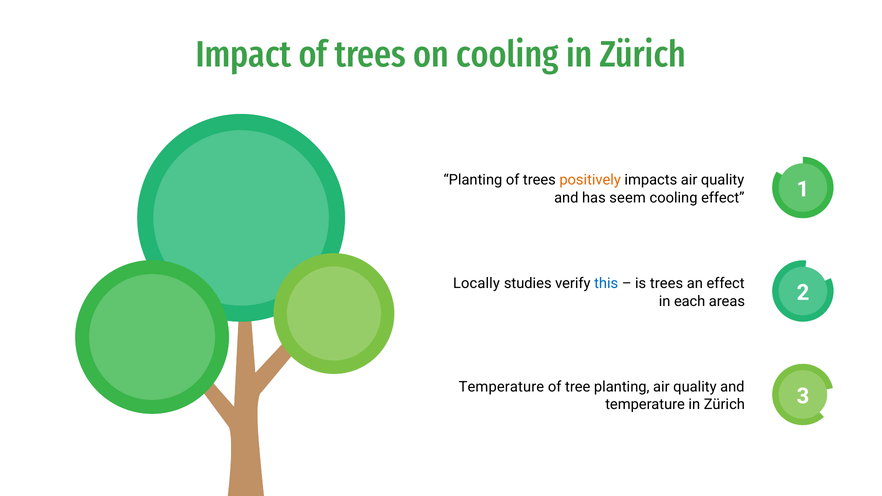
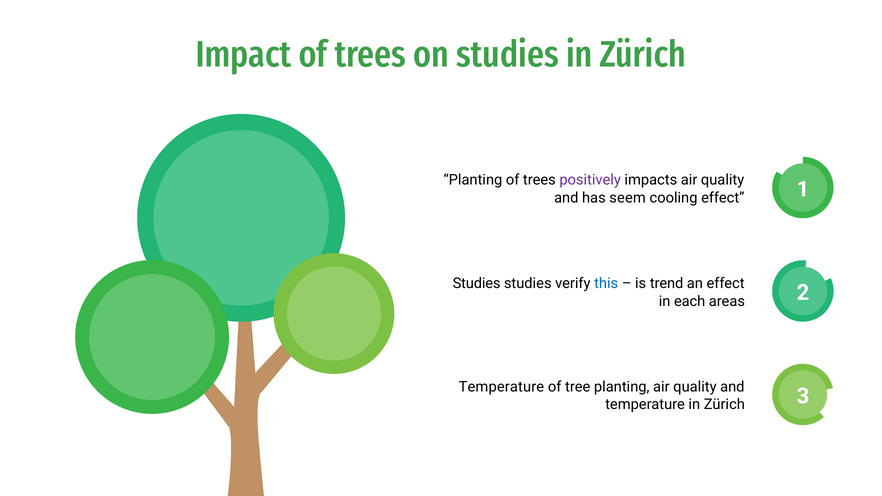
on cooling: cooling -> studies
positively colour: orange -> purple
Locally at (476, 284): Locally -> Studies
is trees: trees -> trend
